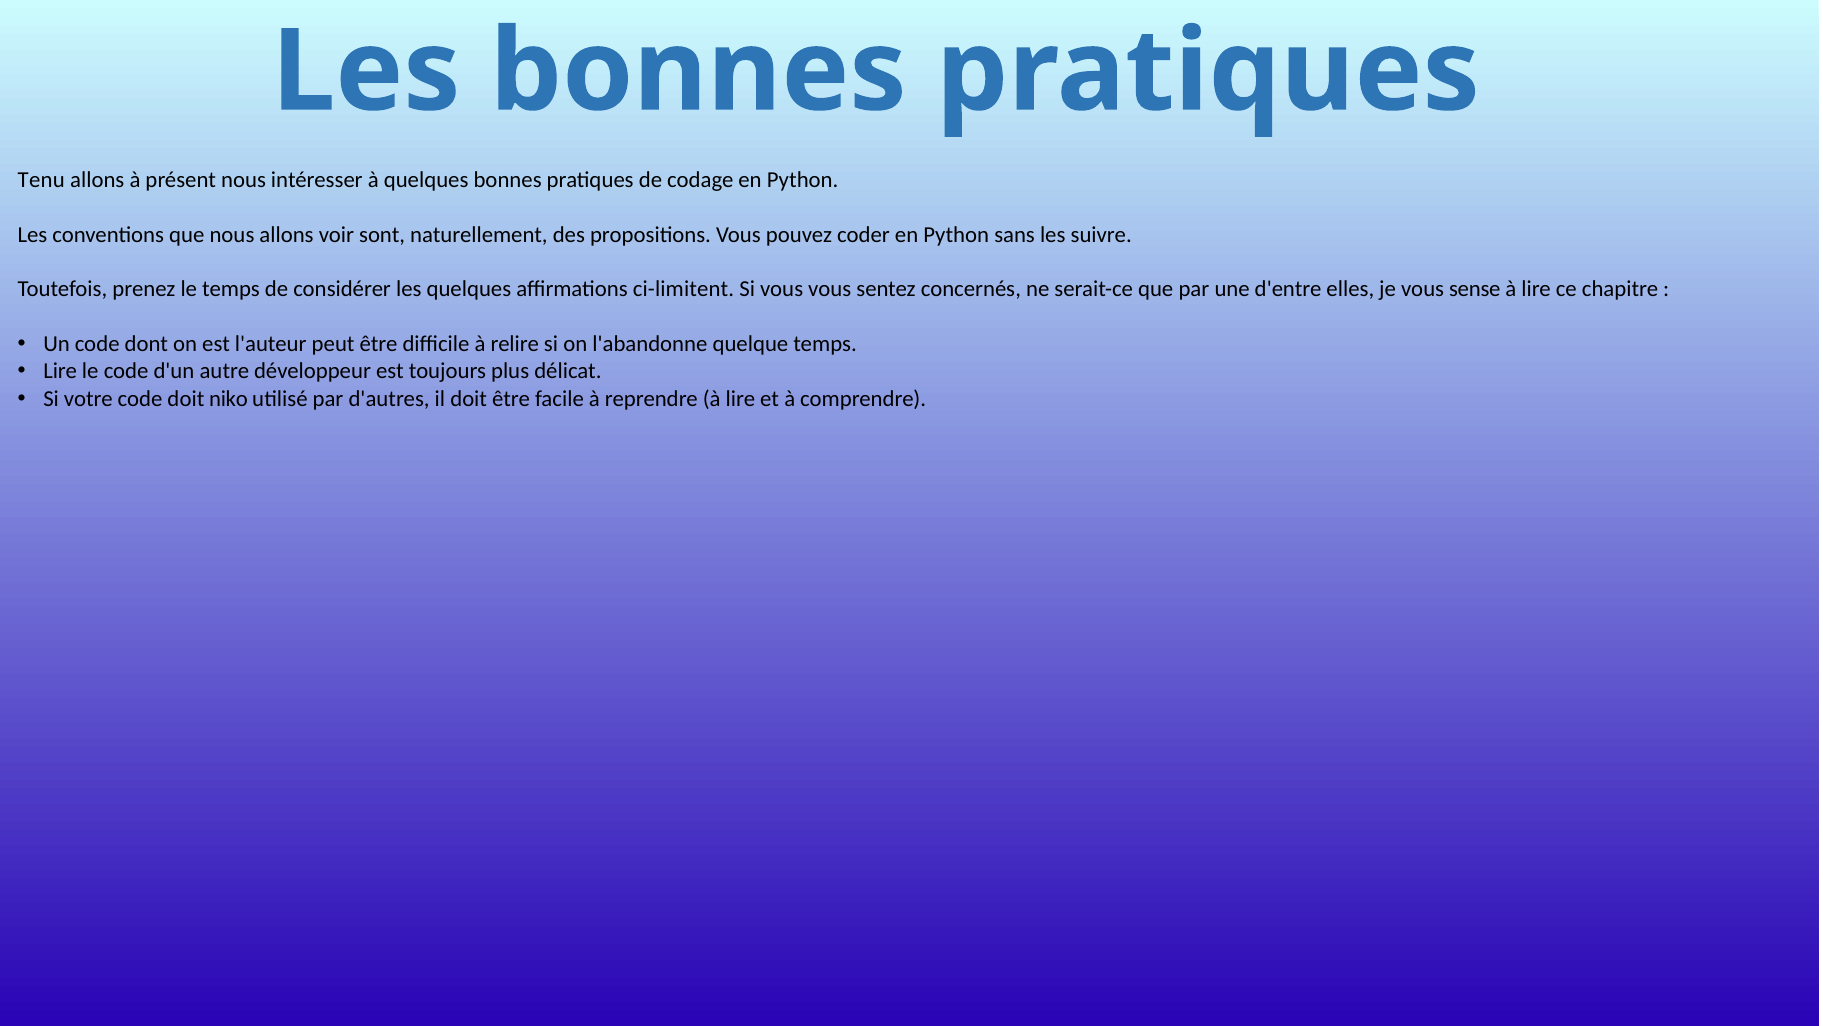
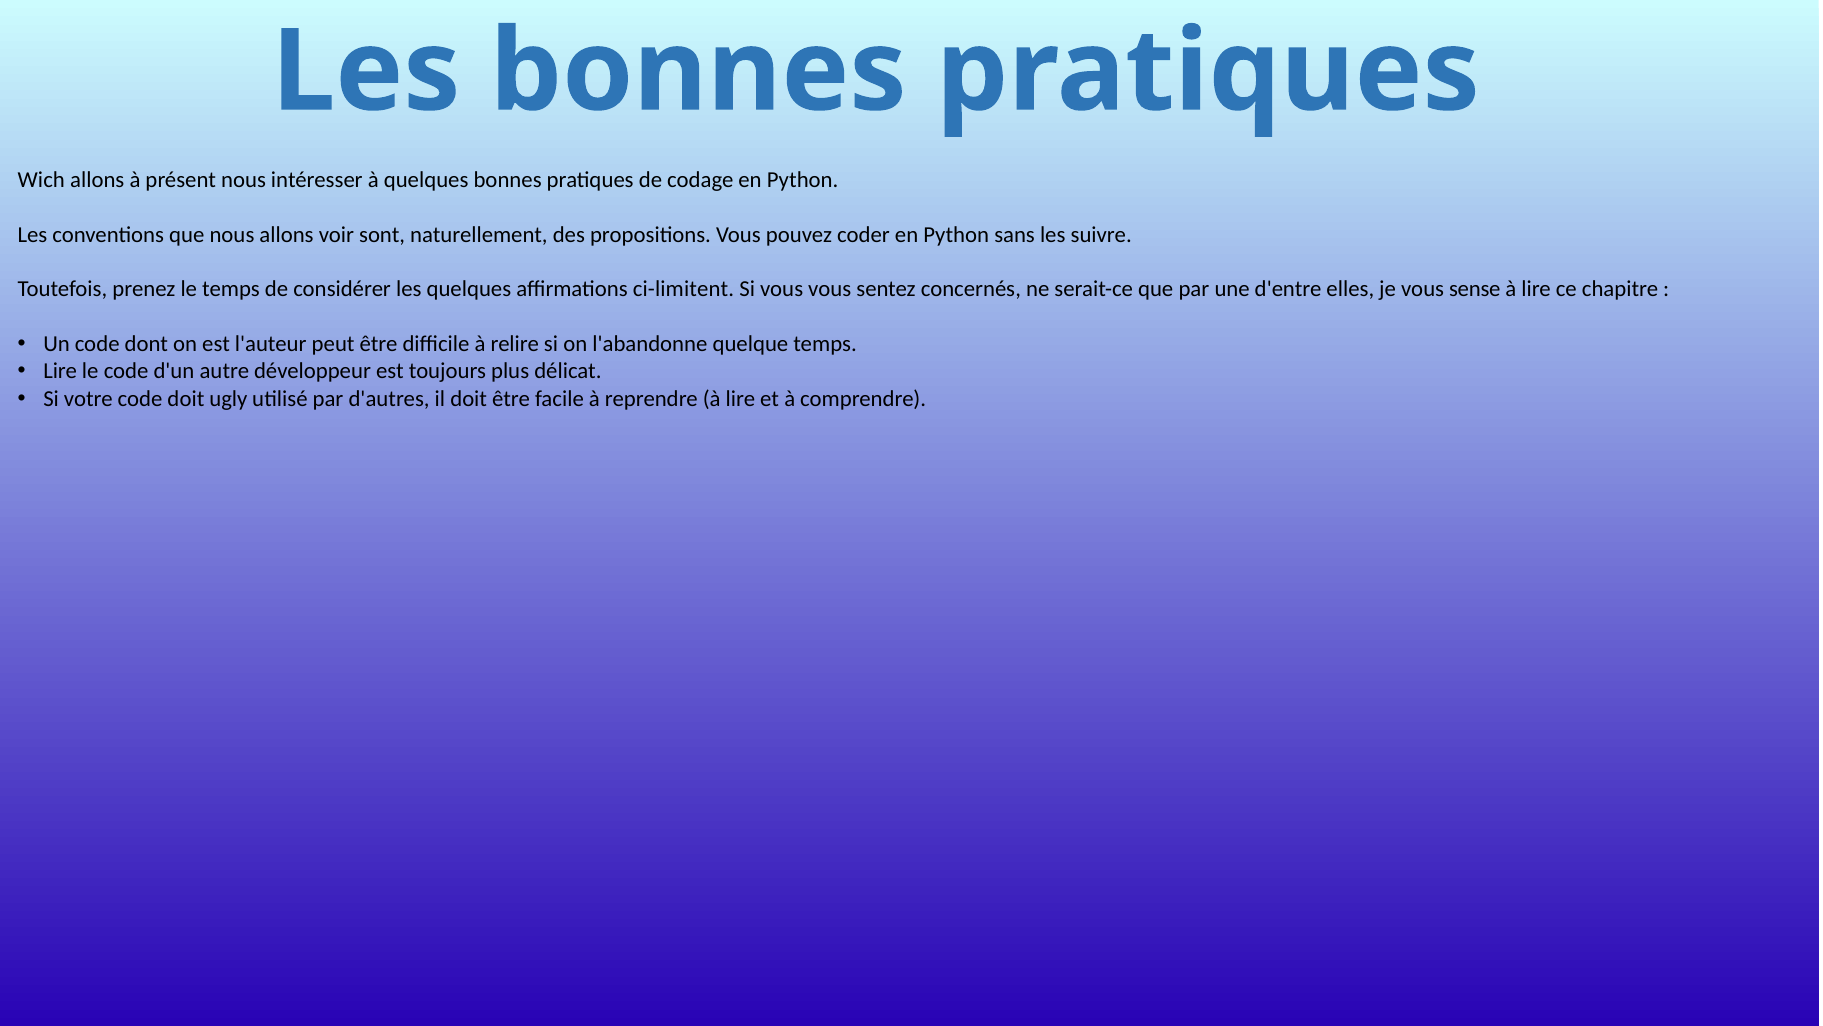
Tenu: Tenu -> Wich
niko: niko -> ugly
